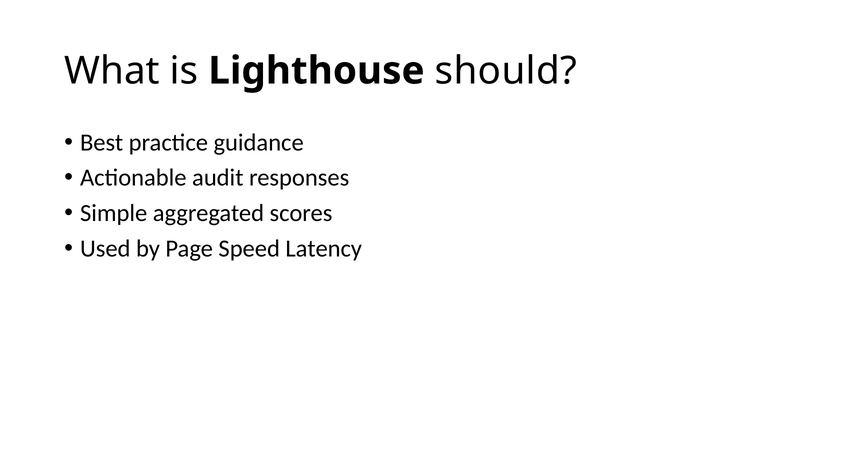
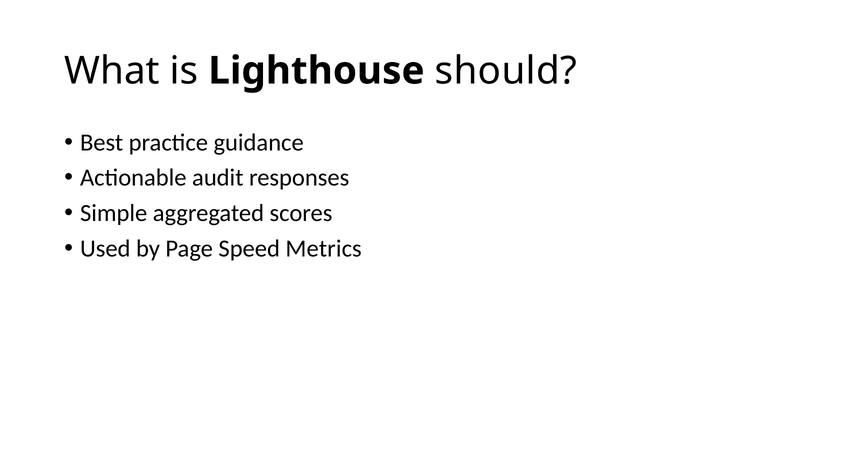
Latency: Latency -> Metrics
